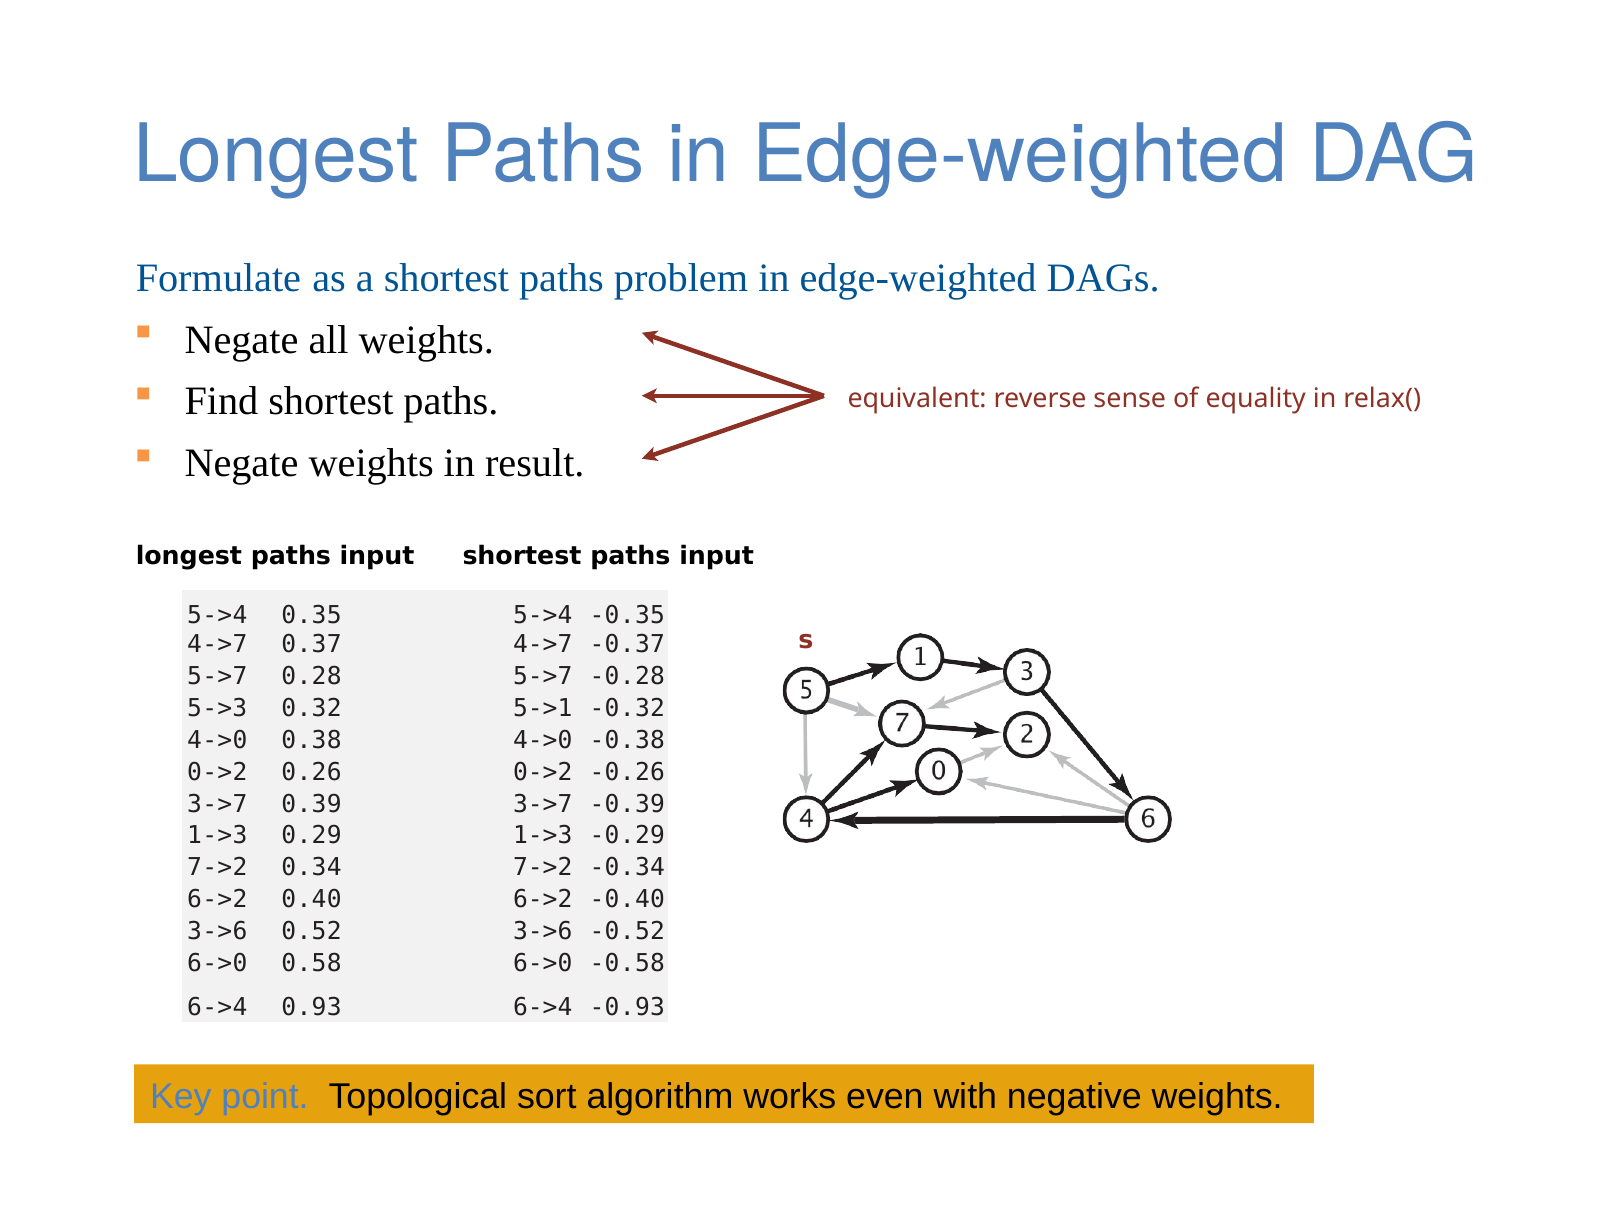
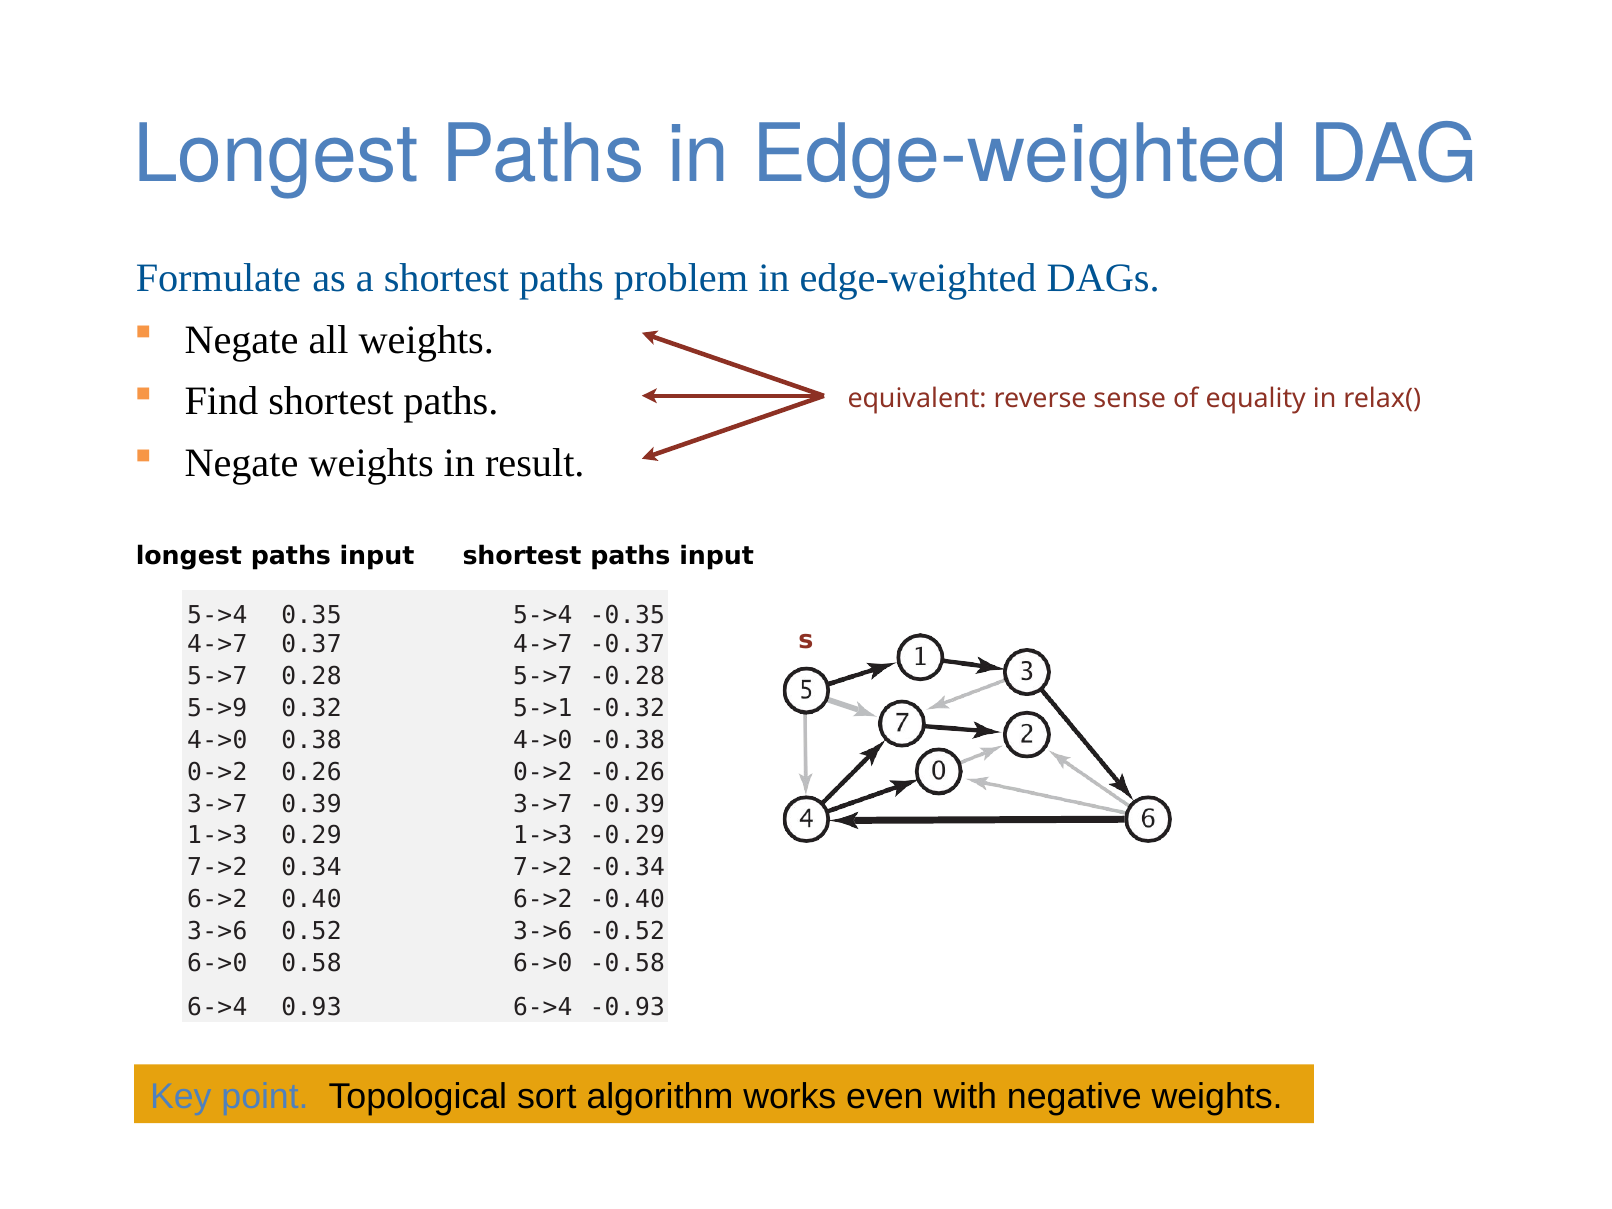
5->3: 5->3 -> 5->9
